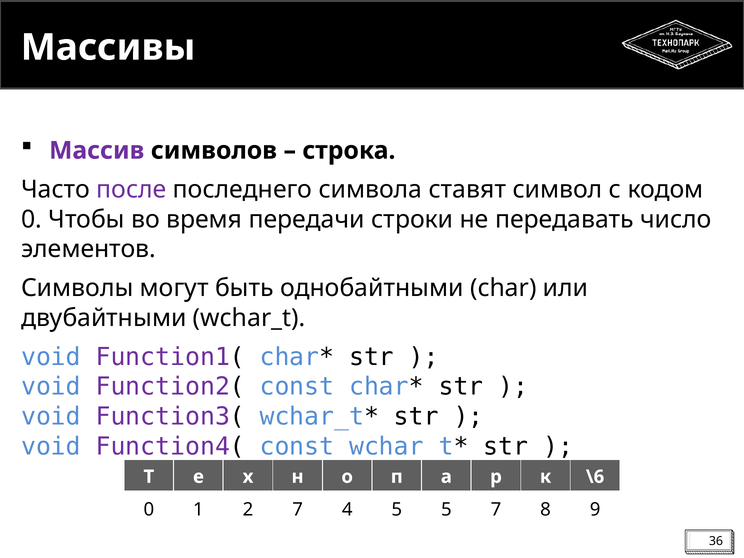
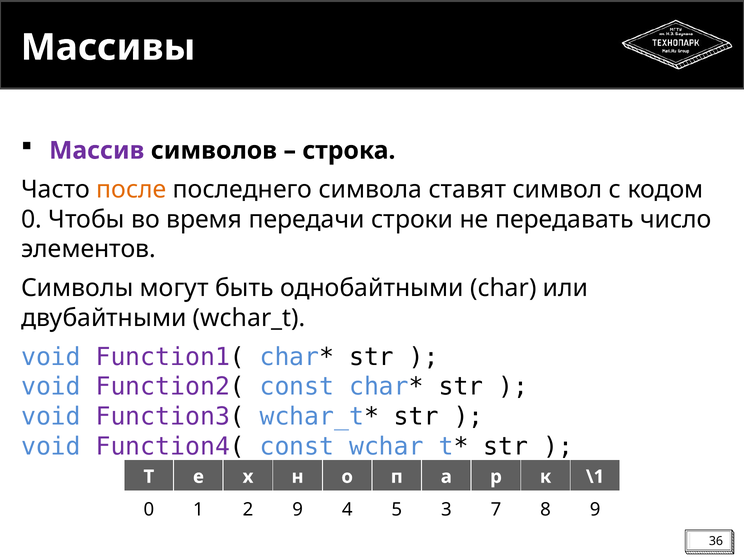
после colour: purple -> orange
\6: \6 -> \1
2 7: 7 -> 9
5 5: 5 -> 3
